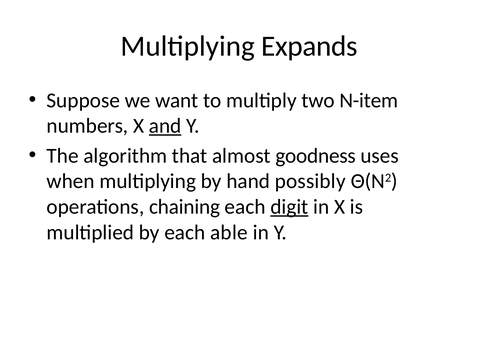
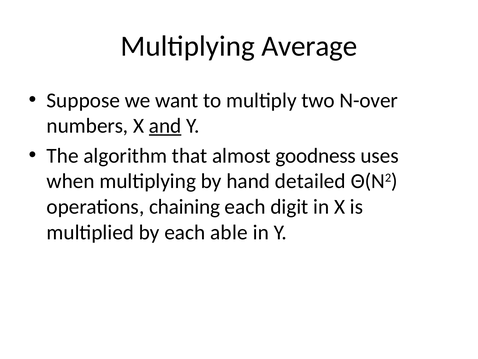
Expands: Expands -> Average
N-item: N-item -> N-over
possibly: possibly -> detailed
digit underline: present -> none
